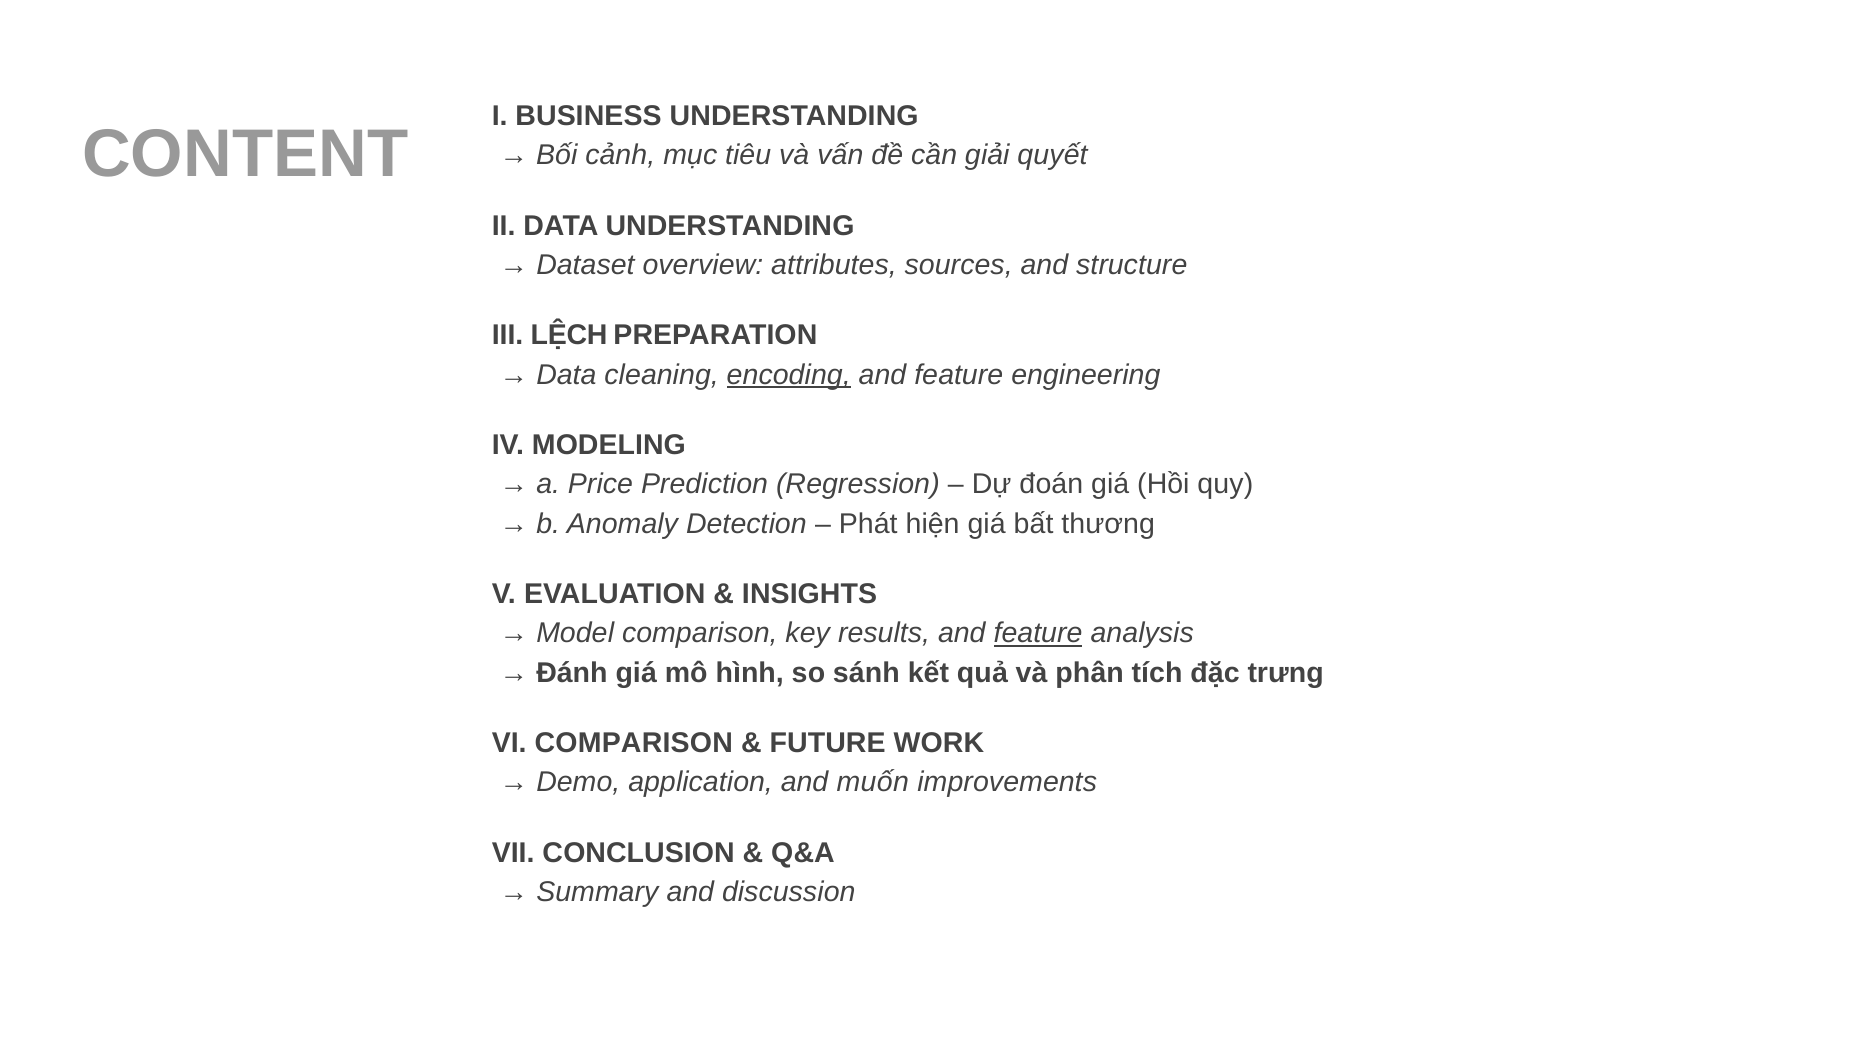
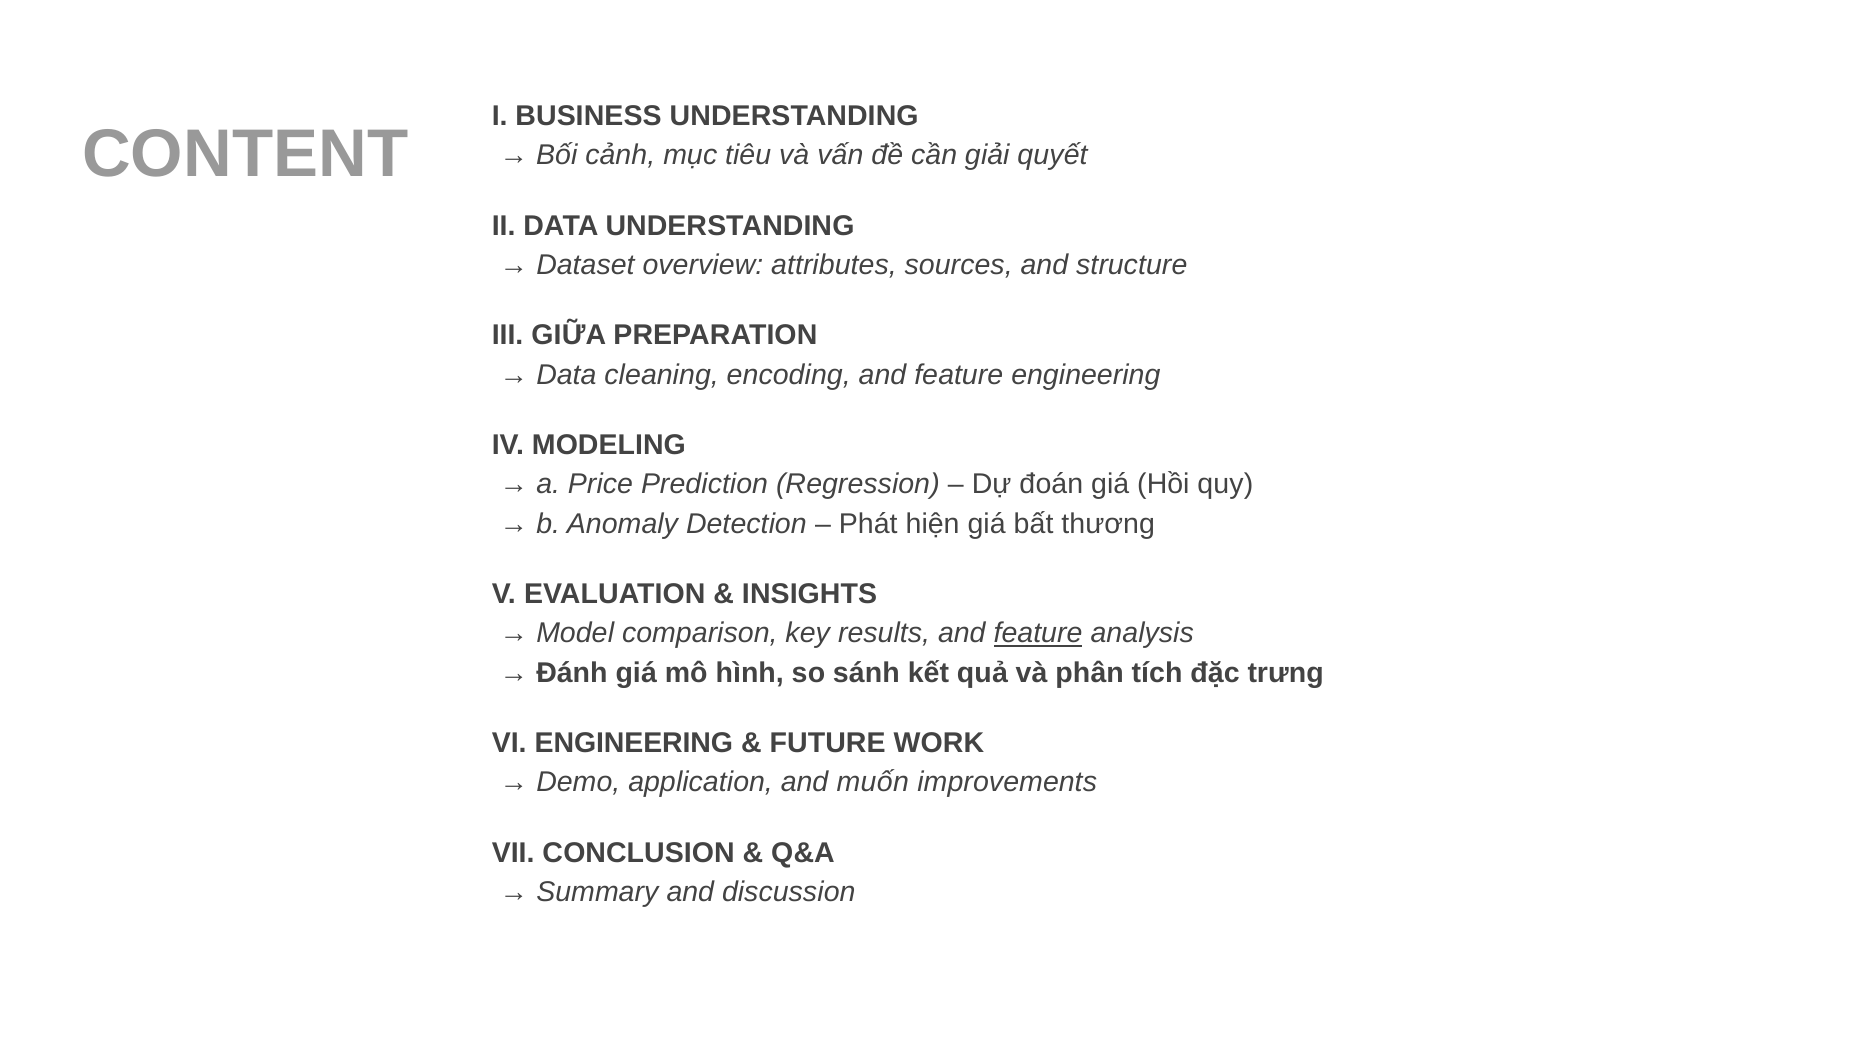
LỆCH: LỆCH -> GIỮA
encoding underline: present -> none
VI COMPARISON: COMPARISON -> ENGINEERING
